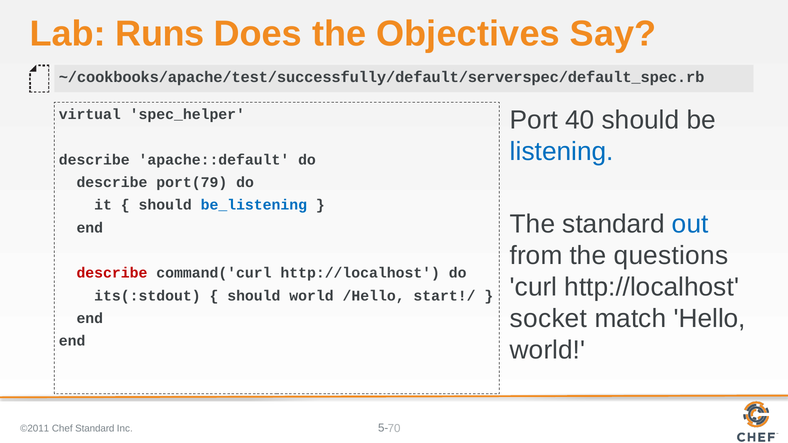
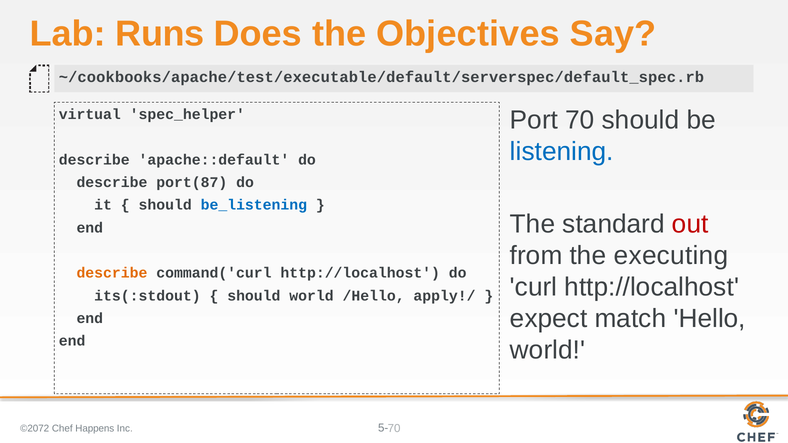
~/cookbooks/apache/test/successfully/default/serverspec/default_spec.rb: ~/cookbooks/apache/test/successfully/default/serverspec/default_spec.rb -> ~/cookbooks/apache/test/executable/default/serverspec/default_spec.rb
Port 40: 40 -> 70
port(79: port(79 -> port(87
out colour: blue -> red
questions: questions -> executing
describe at (112, 273) colour: red -> orange
start!/: start!/ -> apply!/
socket: socket -> expect
©2011: ©2011 -> ©2072
Chef Standard: Standard -> Happens
